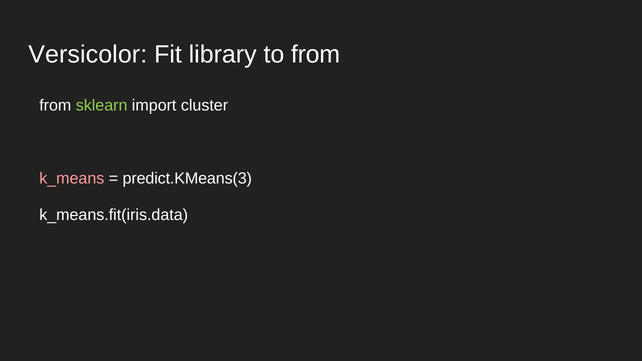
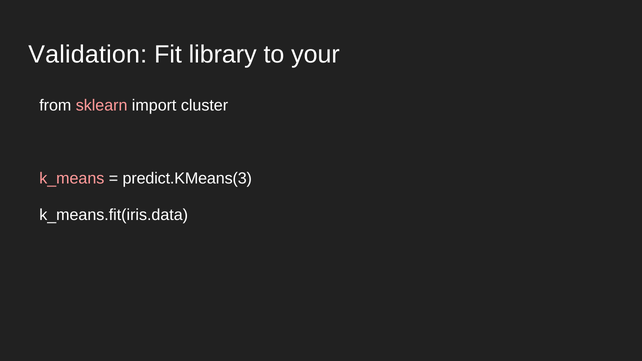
Versicolor: Versicolor -> Validation
to from: from -> your
sklearn colour: light green -> pink
